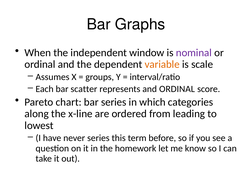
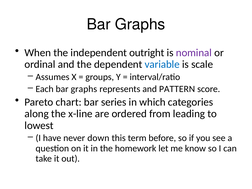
window: window -> outright
variable colour: orange -> blue
Each bar scatter: scatter -> graphs
and ORDINAL: ORDINAL -> PATTERN
never series: series -> down
